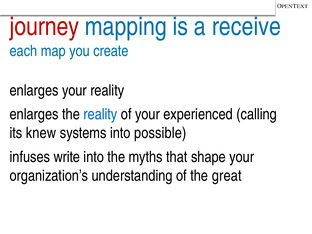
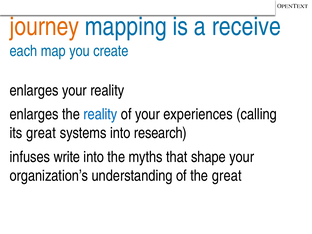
journey colour: red -> orange
experienced: experienced -> experiences
its knew: knew -> great
possible: possible -> research
